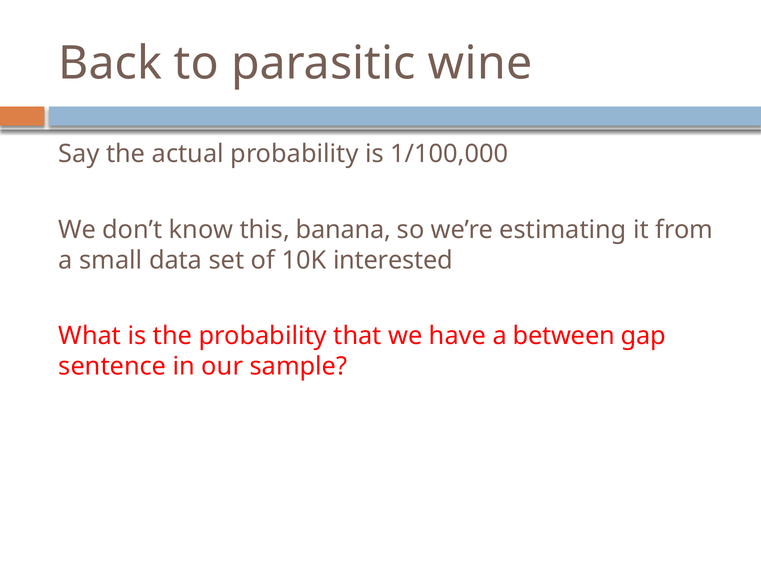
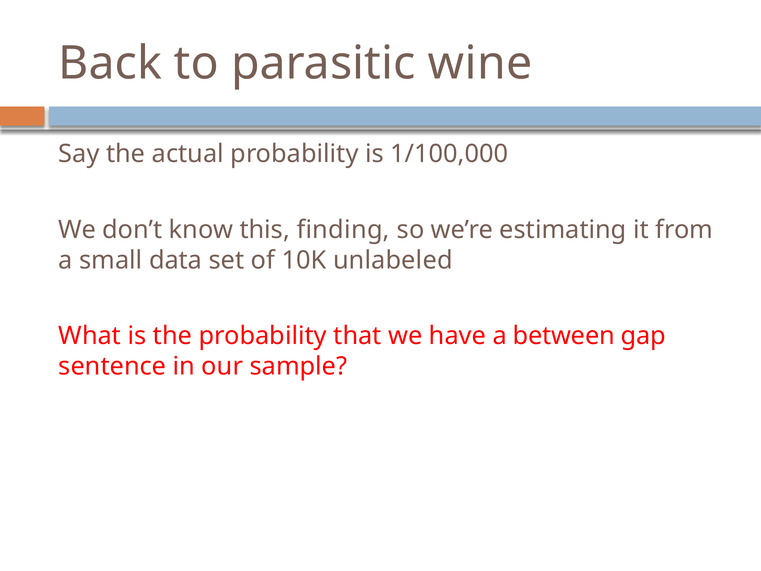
banana: banana -> finding
interested: interested -> unlabeled
